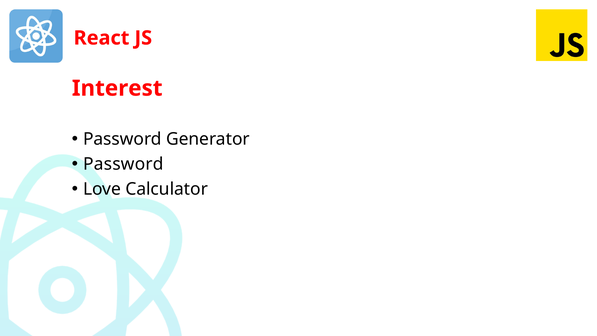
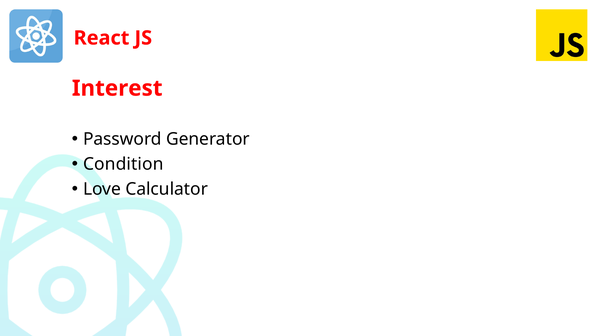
Password at (123, 164): Password -> Condition
